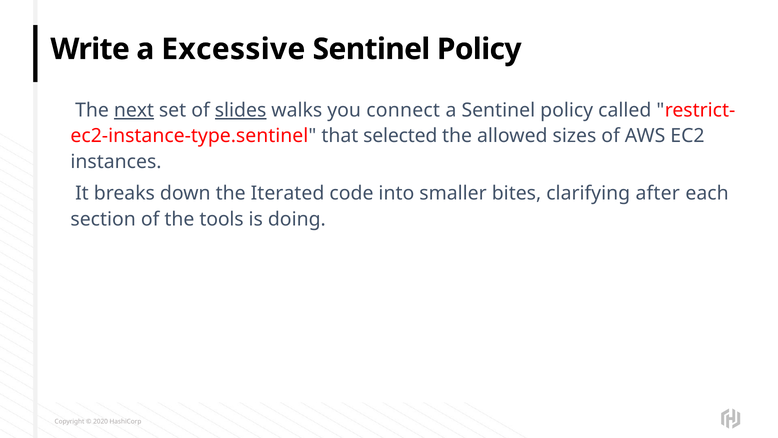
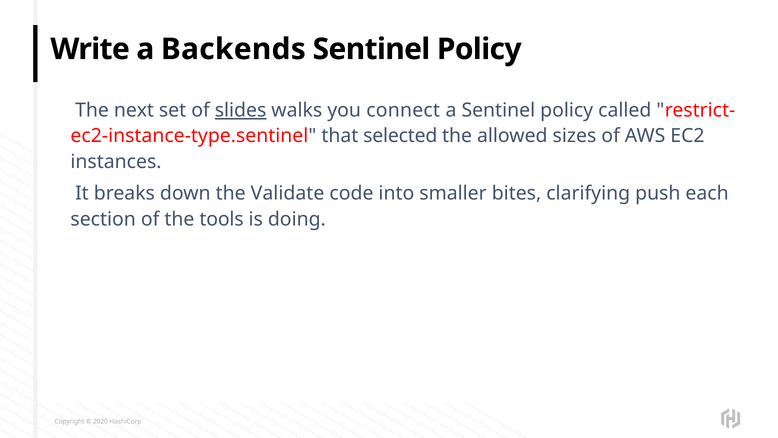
Excessive: Excessive -> Backends
next underline: present -> none
Iterated: Iterated -> Validate
after: after -> push
